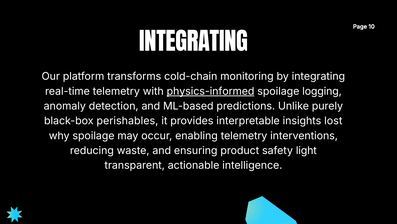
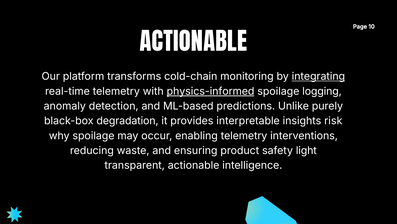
INTEGRATING at (194, 43): INTEGRATING -> ACTIONABLE
integrating at (318, 76) underline: none -> present
perishables: perishables -> degradation
lost: lost -> risk
